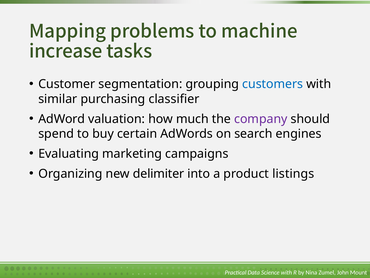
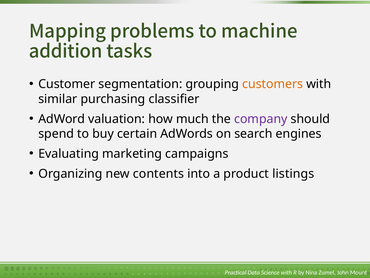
increase: increase -> addition
customers colour: blue -> orange
delimiter: delimiter -> contents
